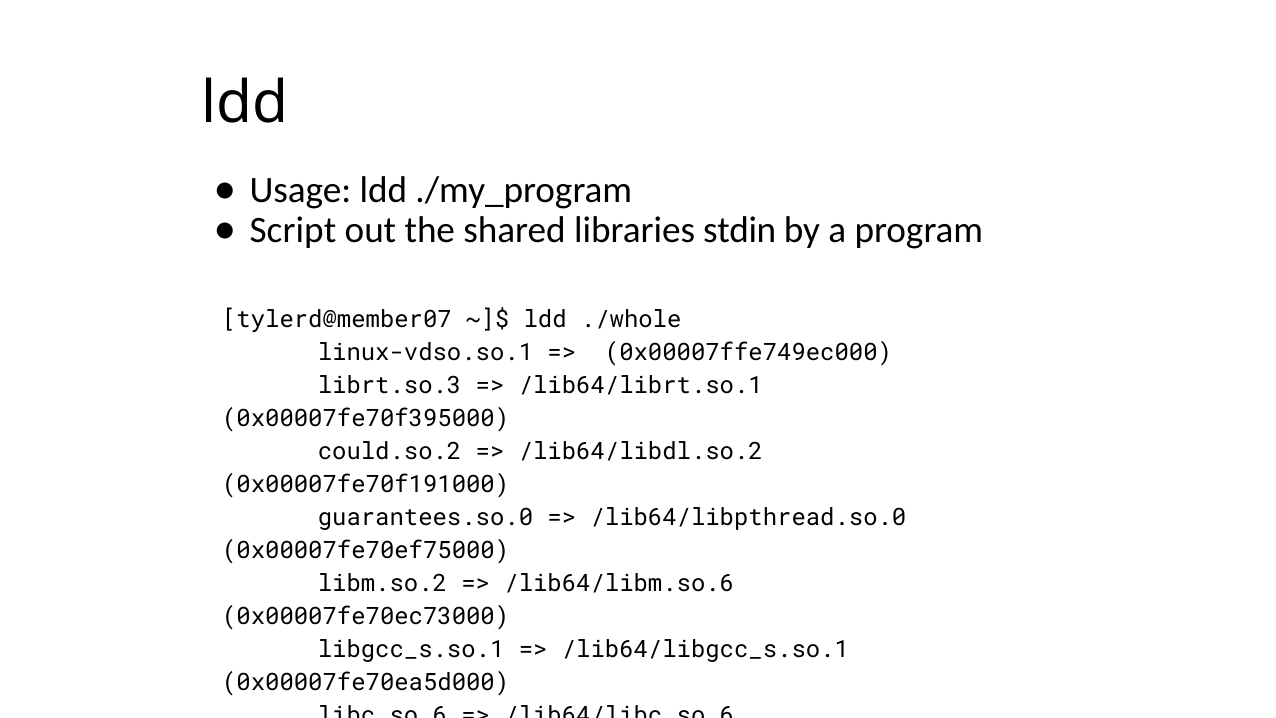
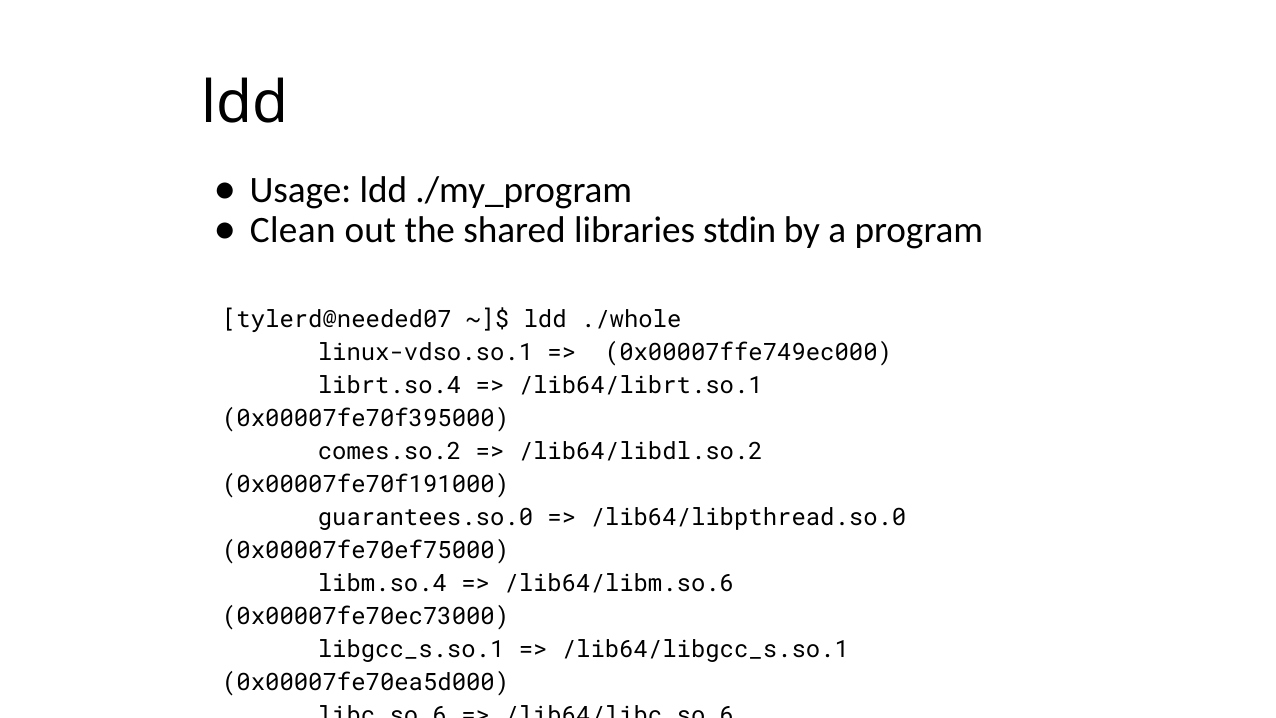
Script: Script -> Clean
tylerd@member07: tylerd@member07 -> tylerd@needed07
librt.so.3: librt.so.3 -> librt.so.4
could.so.2: could.so.2 -> comes.so.2
libm.so.2: libm.so.2 -> libm.so.4
